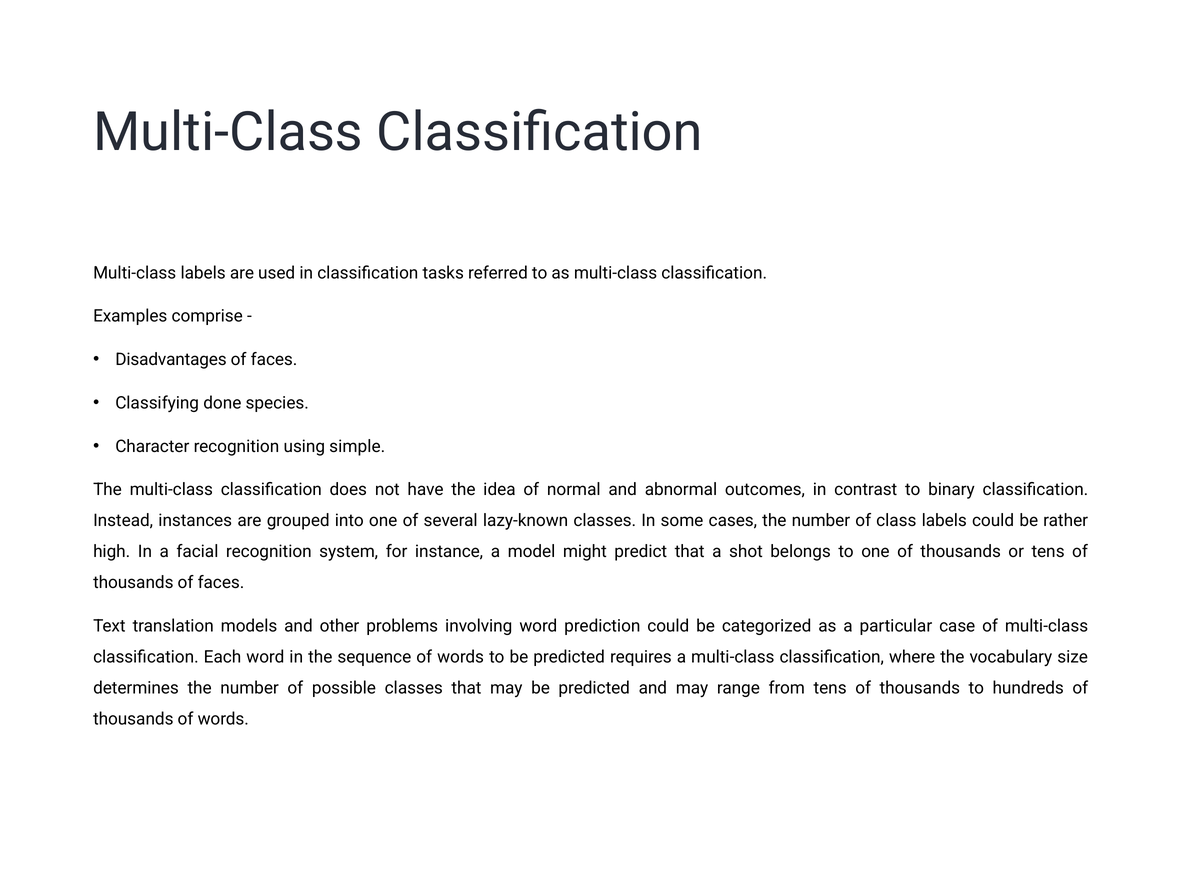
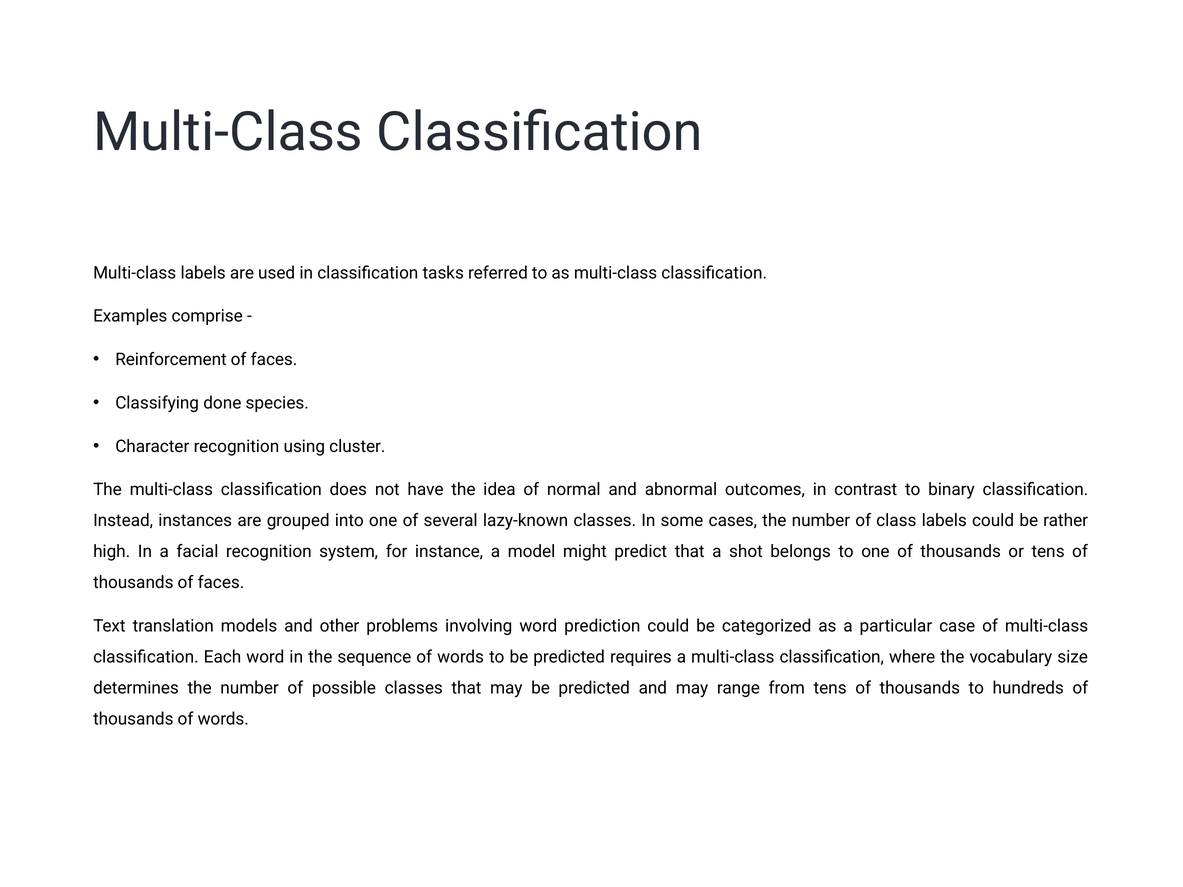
Disadvantages: Disadvantages -> Reinforcement
simple: simple -> cluster
